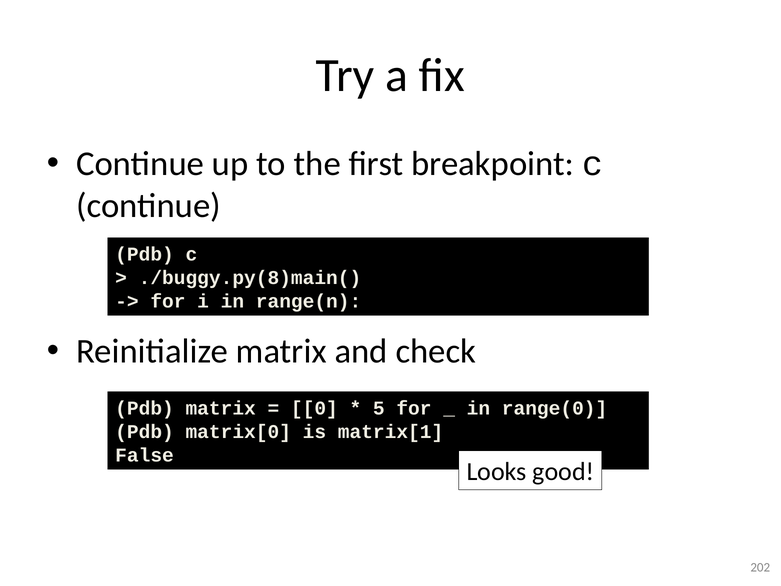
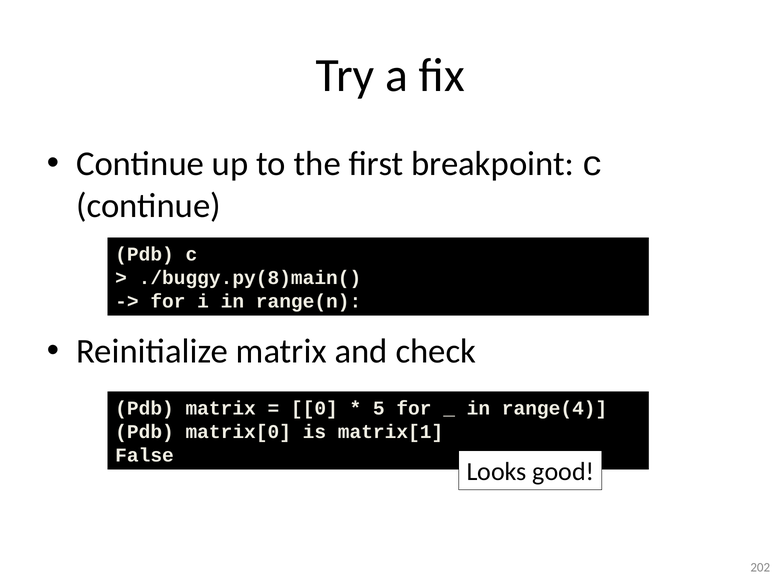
range(0: range(0 -> range(4
